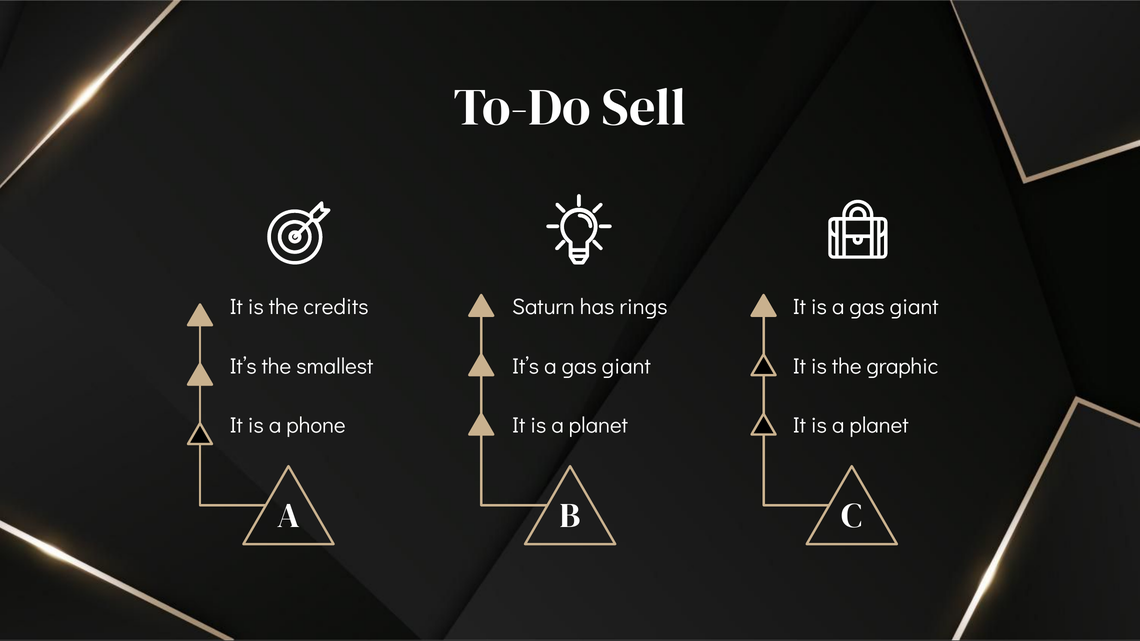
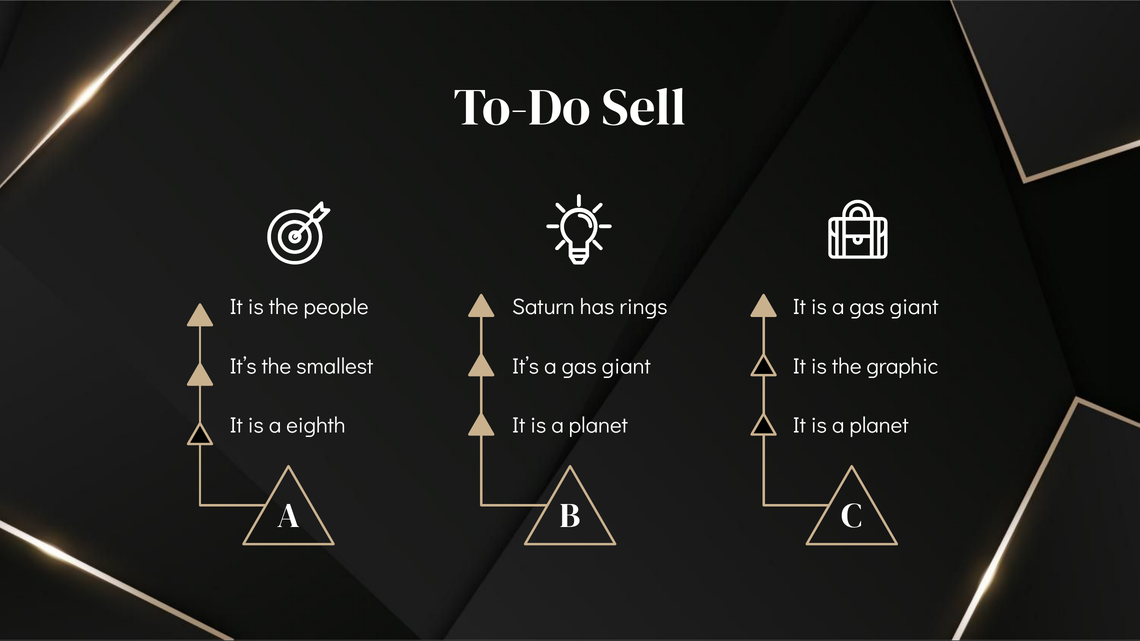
credits: credits -> people
phone: phone -> eighth
